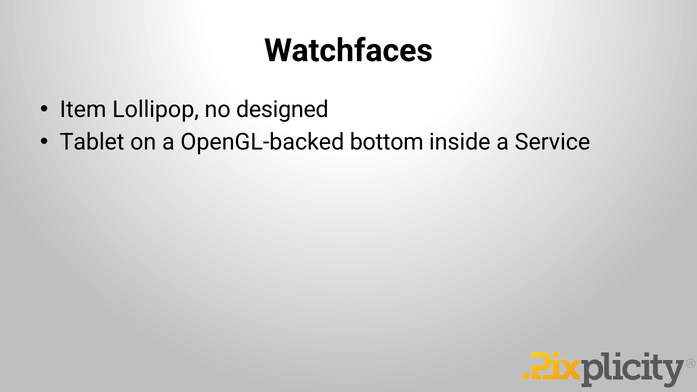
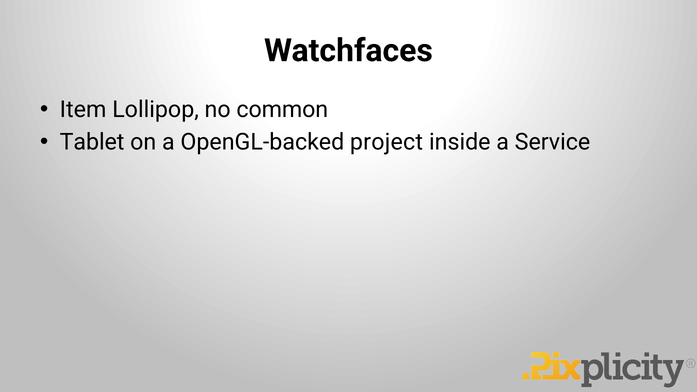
designed: designed -> common
bottom: bottom -> project
